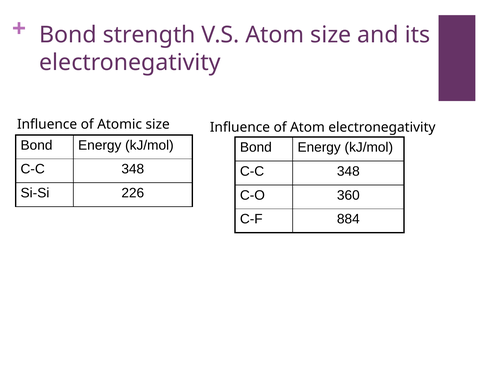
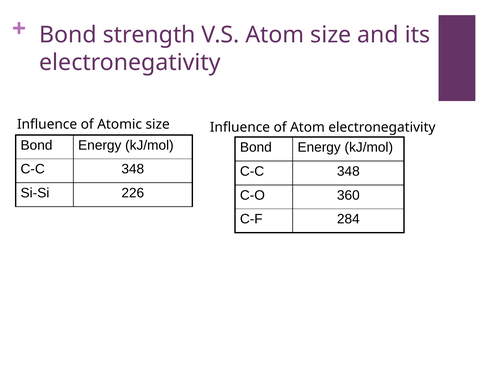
884: 884 -> 284
